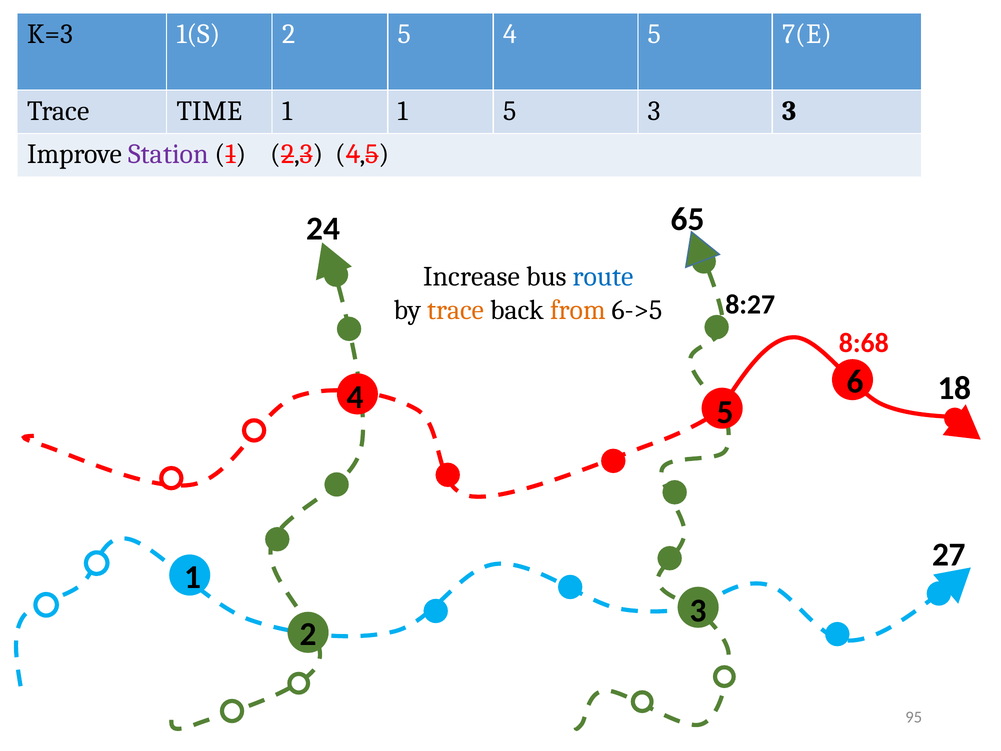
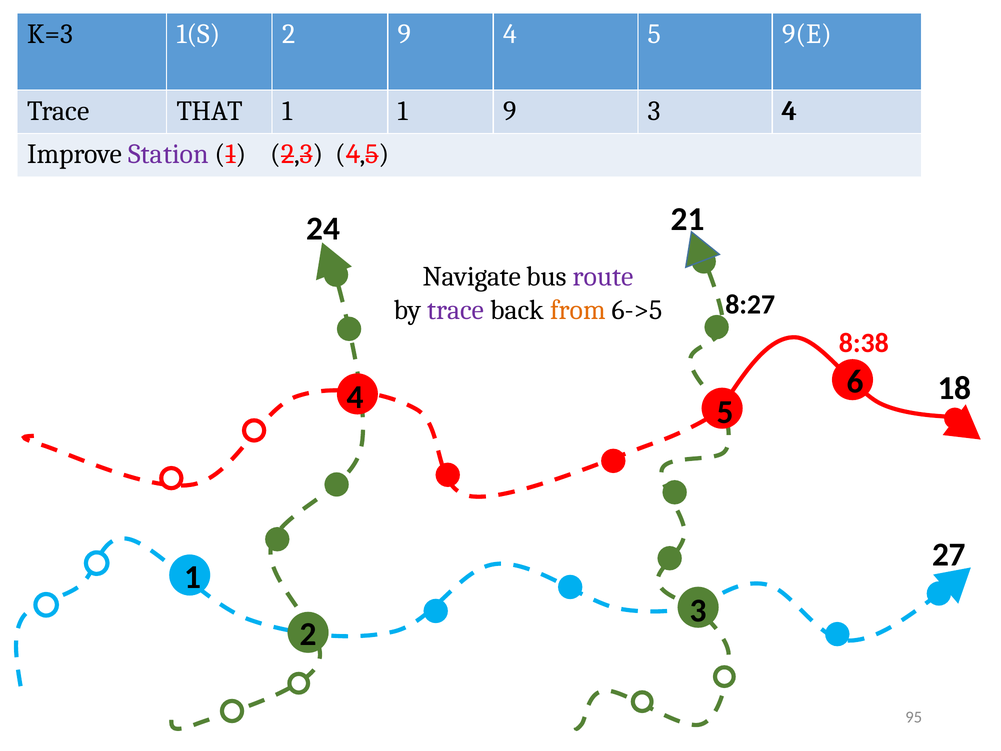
2 5: 5 -> 9
7(E: 7(E -> 9(E
TIME: TIME -> THAT
1 5: 5 -> 9
3 at (789, 111): 3 -> 4
65: 65 -> 21
Increase: Increase -> Navigate
route colour: blue -> purple
trace at (456, 310) colour: orange -> purple
8:68: 8:68 -> 8:38
